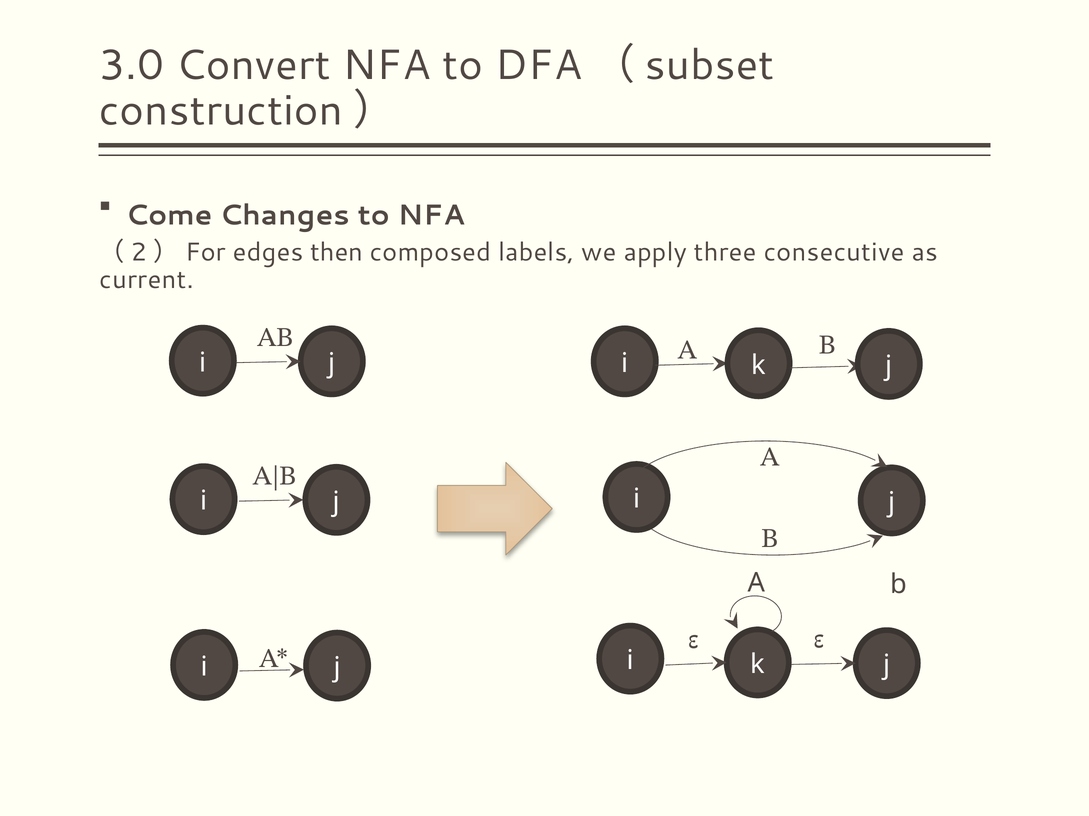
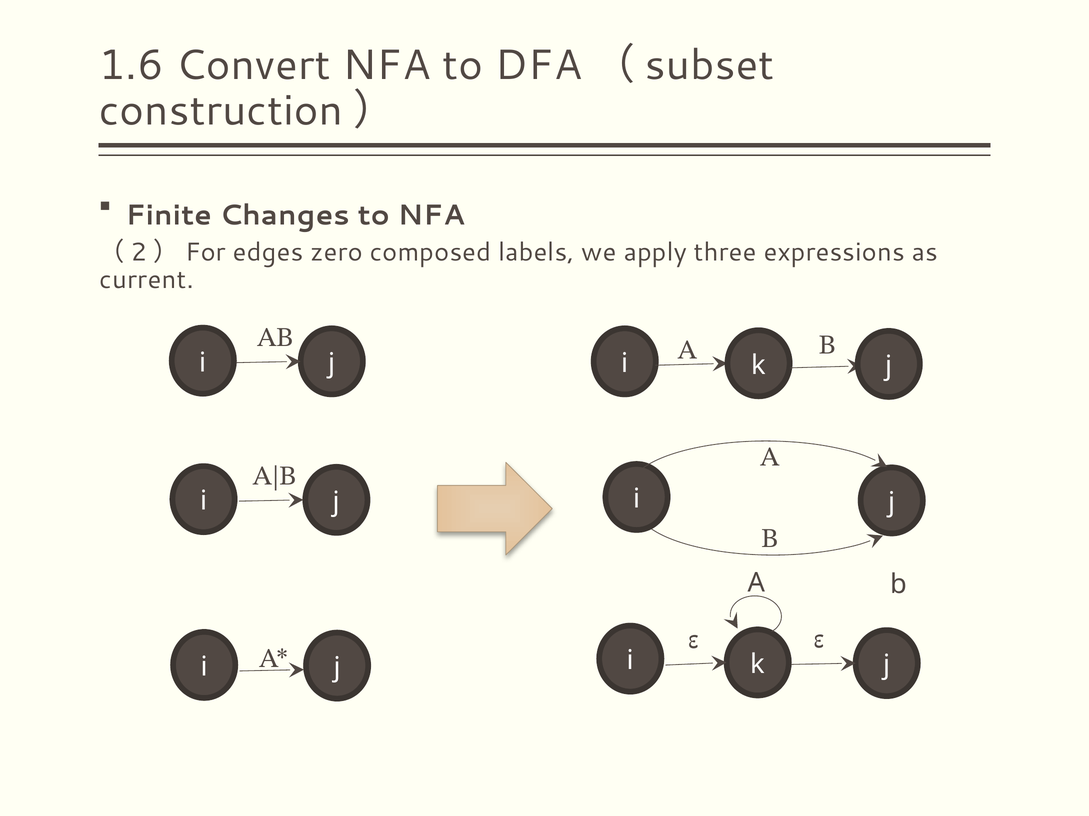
3.0: 3.0 -> 1.6
Come: Come -> Finite
then: then -> zero
consecutive: consecutive -> expressions
